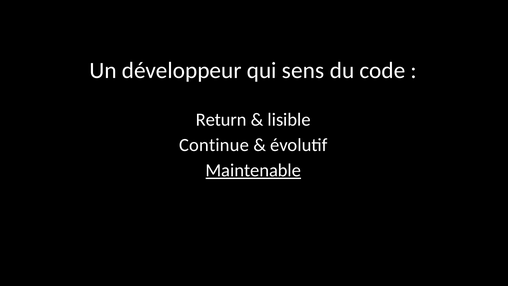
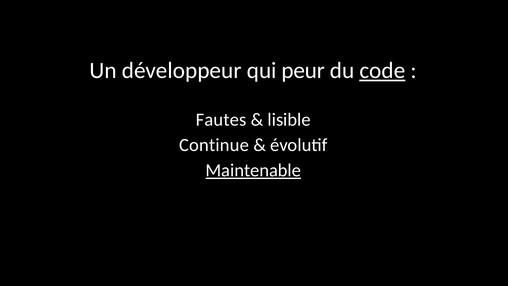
sens: sens -> peur
code underline: none -> present
Return: Return -> Fautes
